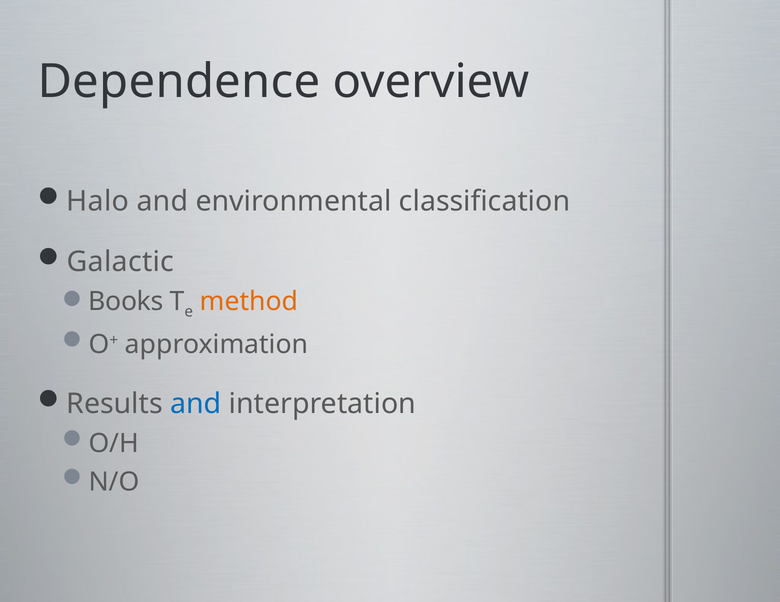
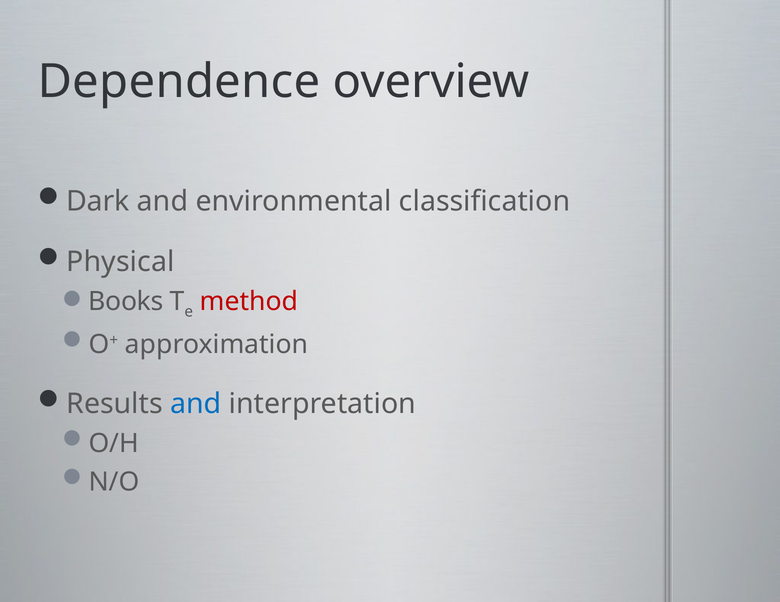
Halo: Halo -> Dark
Galactic: Galactic -> Physical
method colour: orange -> red
